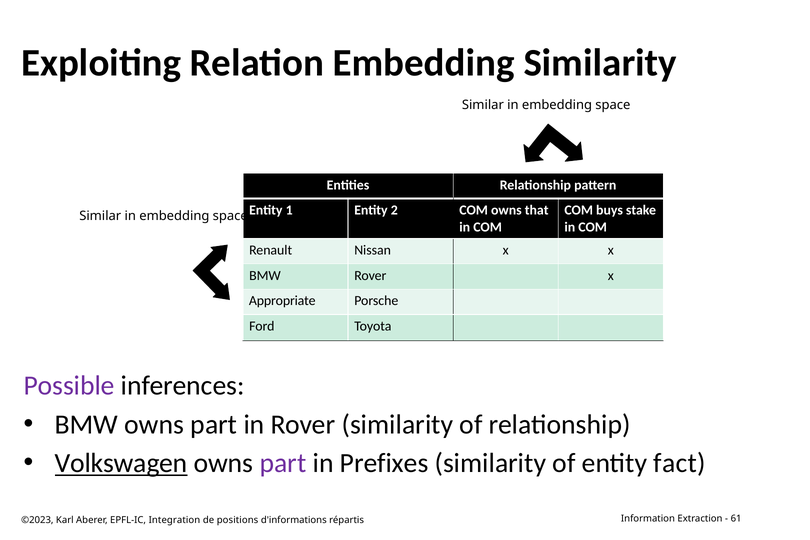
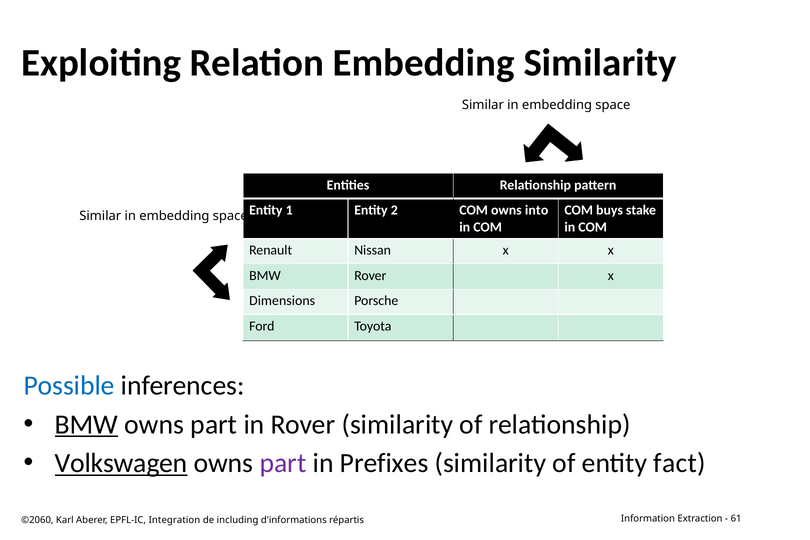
that: that -> into
Appropriate: Appropriate -> Dimensions
Possible colour: purple -> blue
BMW at (86, 425) underline: none -> present
©2023: ©2023 -> ©2060
positions: positions -> including
